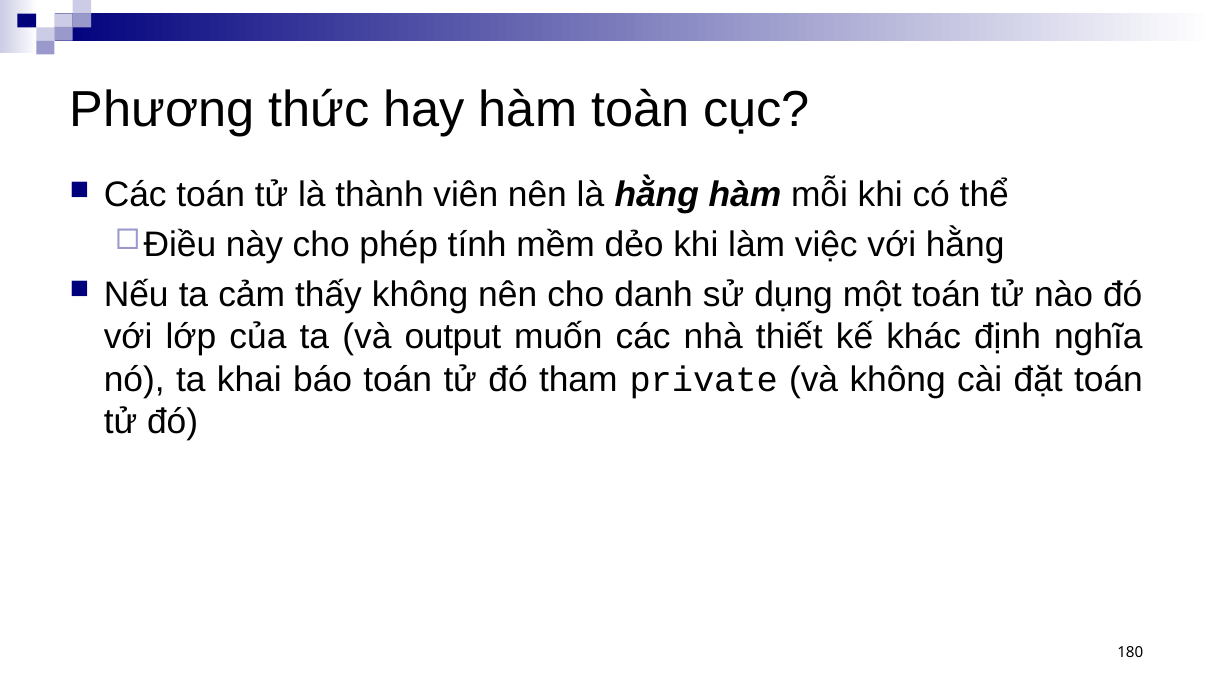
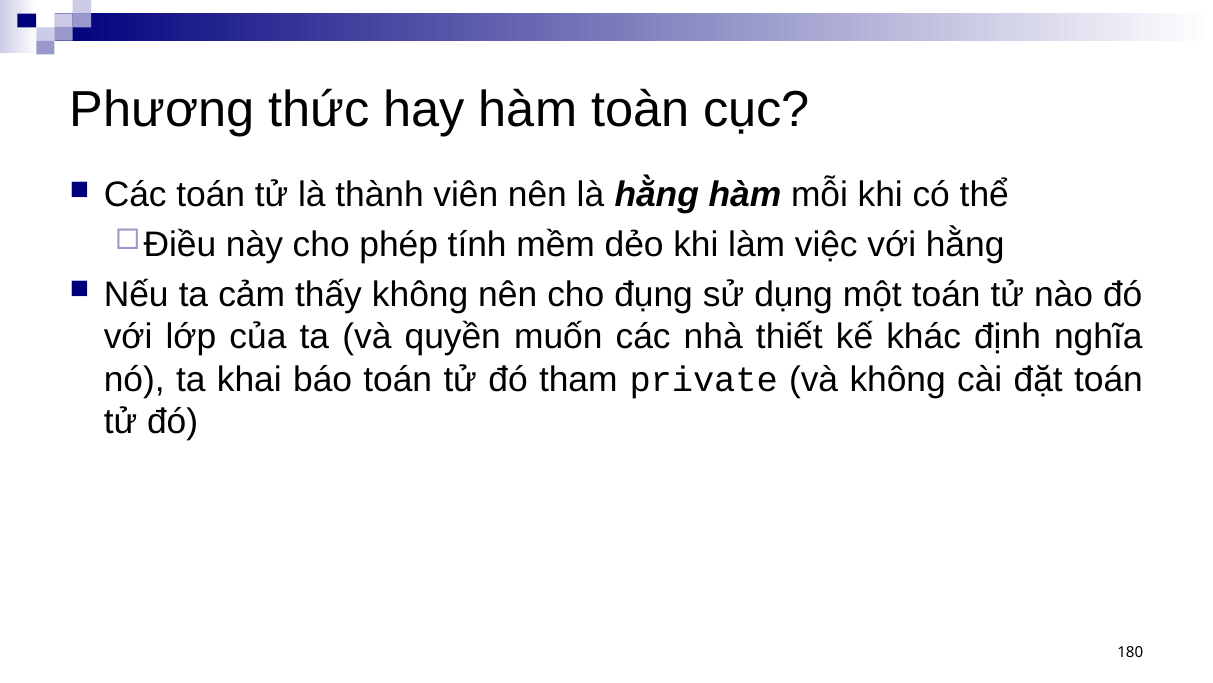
danh: danh -> đụng
output: output -> quyền
